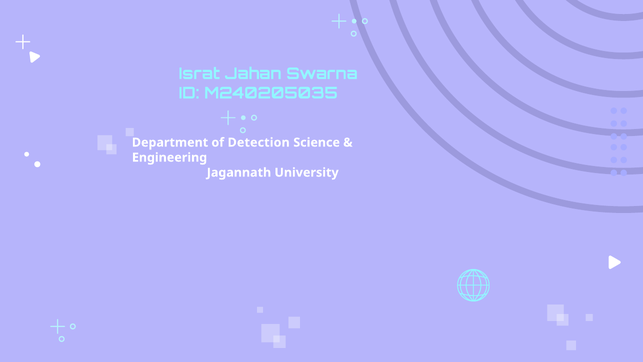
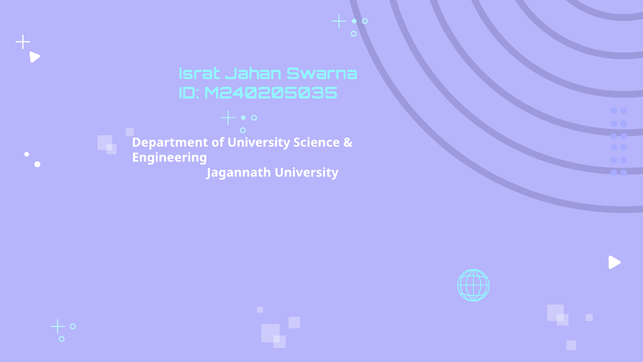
of Detection: Detection -> University
